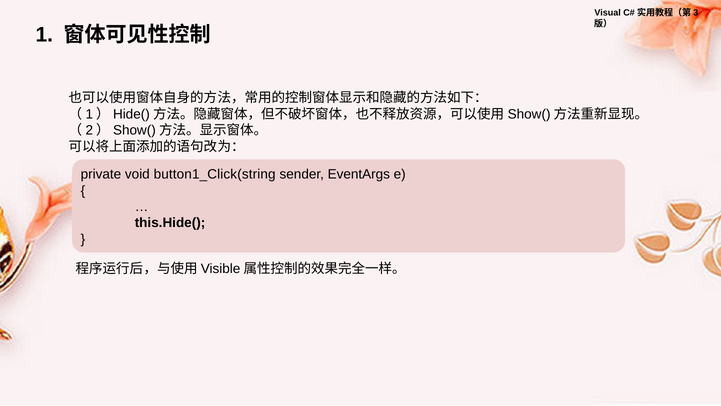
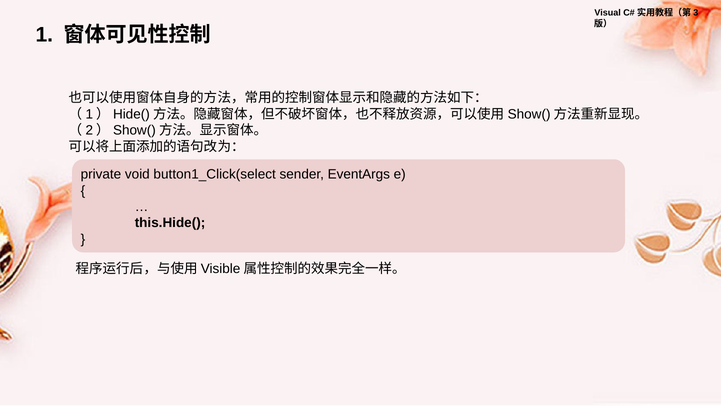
button1_Click(string: button1_Click(string -> button1_Click(select
